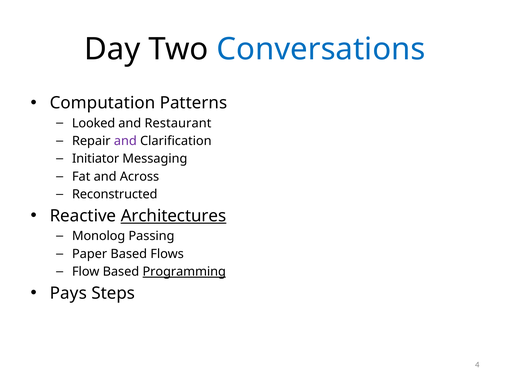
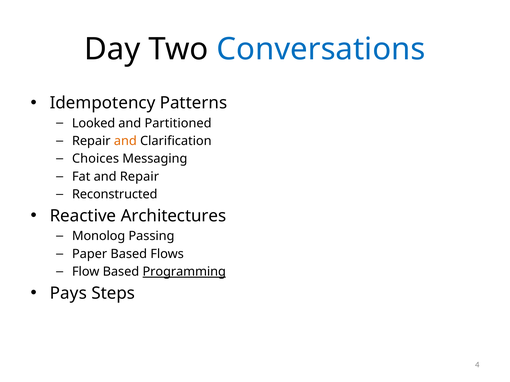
Computation: Computation -> Idempotency
Restaurant: Restaurant -> Partitioned
and at (125, 141) colour: purple -> orange
Initiator: Initiator -> Choices
and Across: Across -> Repair
Architectures underline: present -> none
